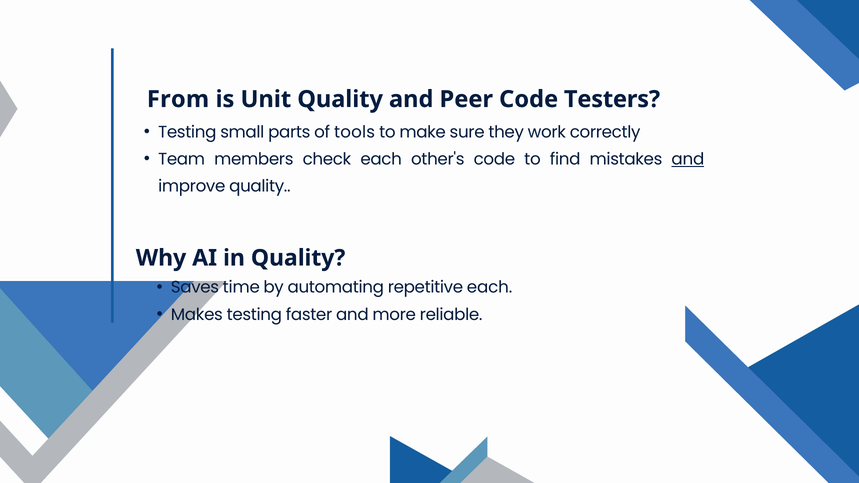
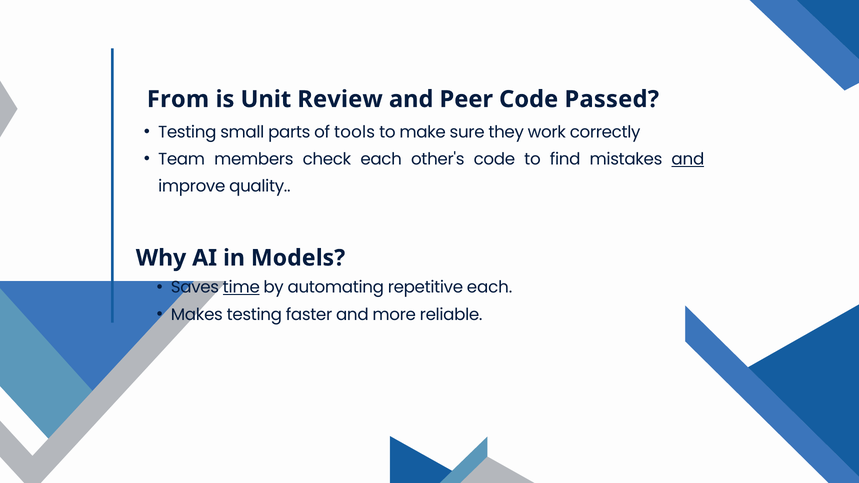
Unit Quality: Quality -> Review
Testers: Testers -> Passed
in Quality: Quality -> Models
time underline: none -> present
